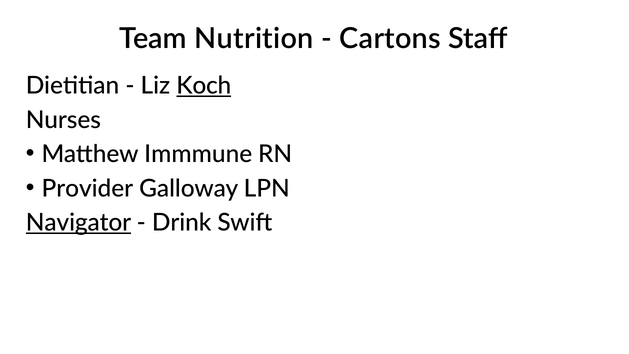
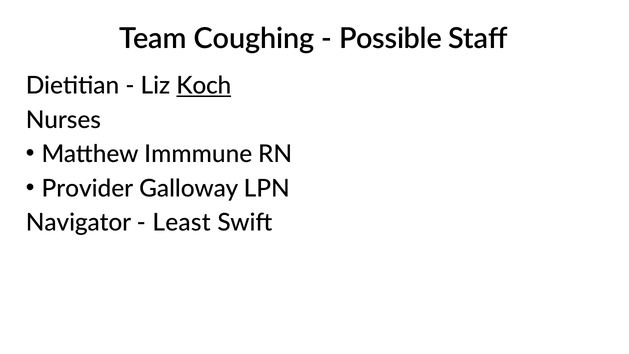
Nutrition: Nutrition -> Coughing
Cartons: Cartons -> Possible
Navigator underline: present -> none
Drink: Drink -> Least
